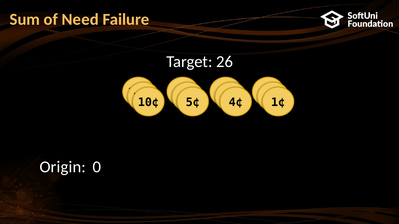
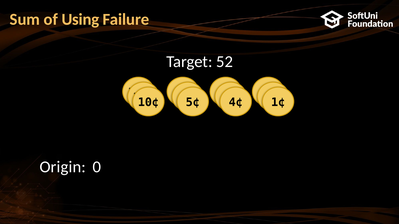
Need: Need -> Using
26: 26 -> 52
